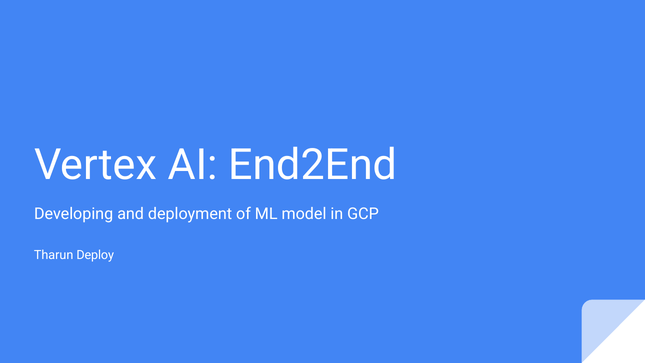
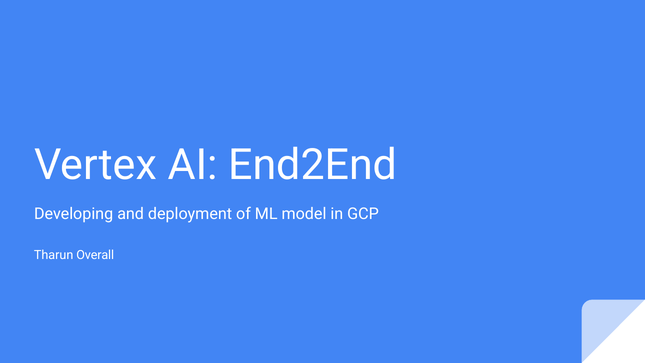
Deploy: Deploy -> Overall
